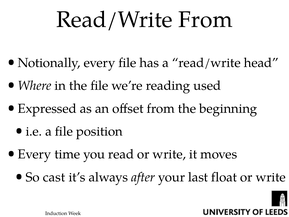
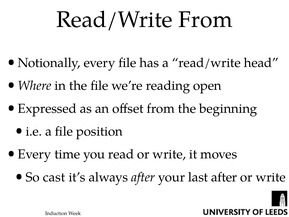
used: used -> open
last float: float -> after
